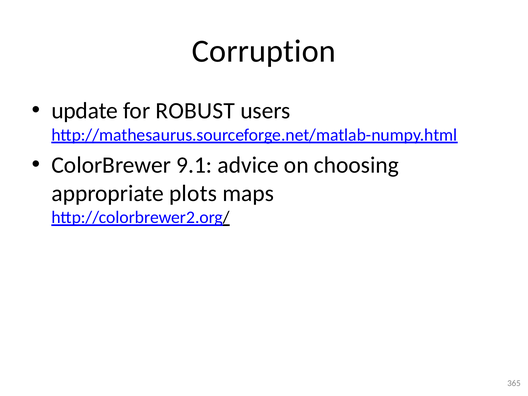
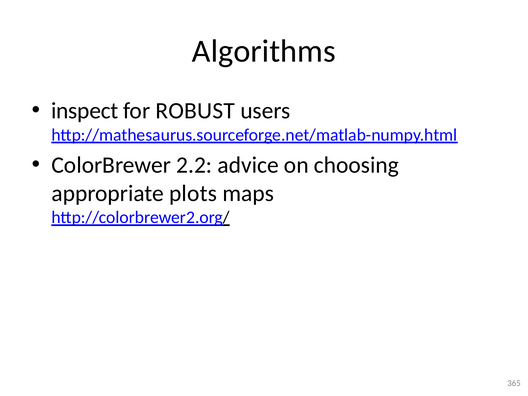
Corruption: Corruption -> Algorithms
update: update -> inspect
9.1: 9.1 -> 2.2
